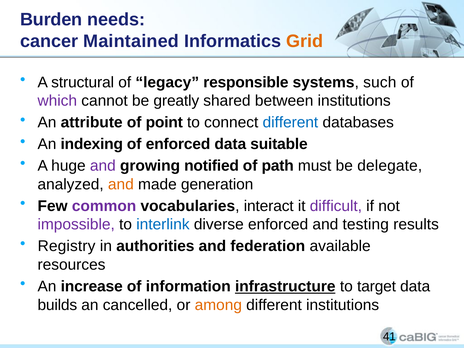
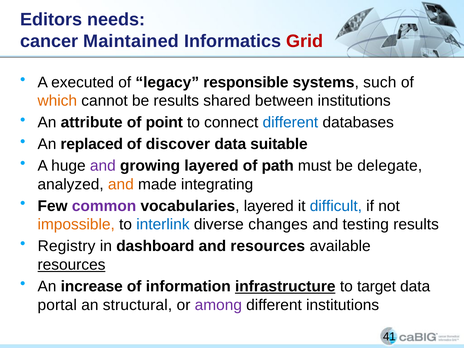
Burden: Burden -> Editors
Grid colour: orange -> red
structural: structural -> executed
which colour: purple -> orange
be greatly: greatly -> results
indexing: indexing -> replaced
of enforced: enforced -> discover
growing notified: notified -> layered
generation: generation -> integrating
vocabularies interact: interact -> layered
difficult colour: purple -> blue
impossible colour: purple -> orange
diverse enforced: enforced -> changes
authorities: authorities -> dashboard
and federation: federation -> resources
resources at (71, 265) underline: none -> present
builds: builds -> portal
cancelled: cancelled -> structural
among colour: orange -> purple
